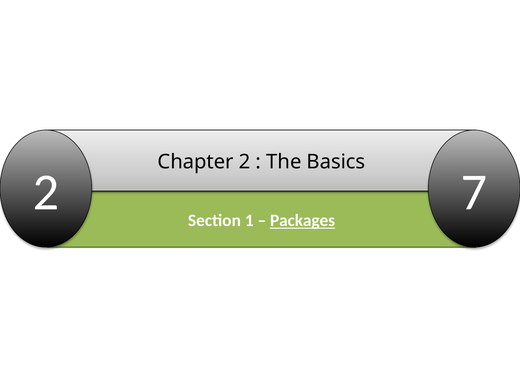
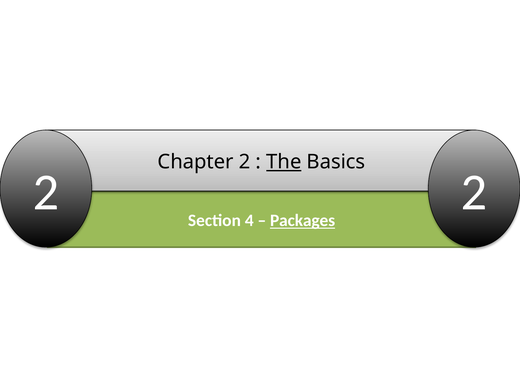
The underline: none -> present
2 7: 7 -> 2
1: 1 -> 4
